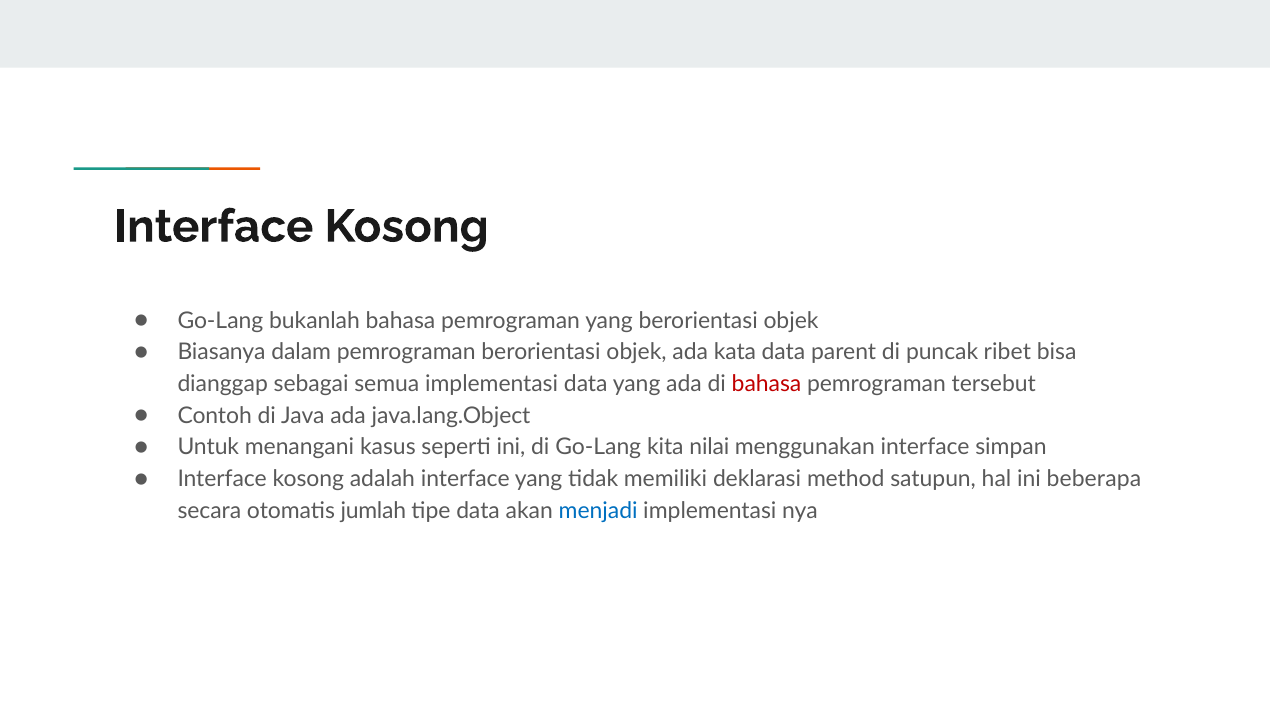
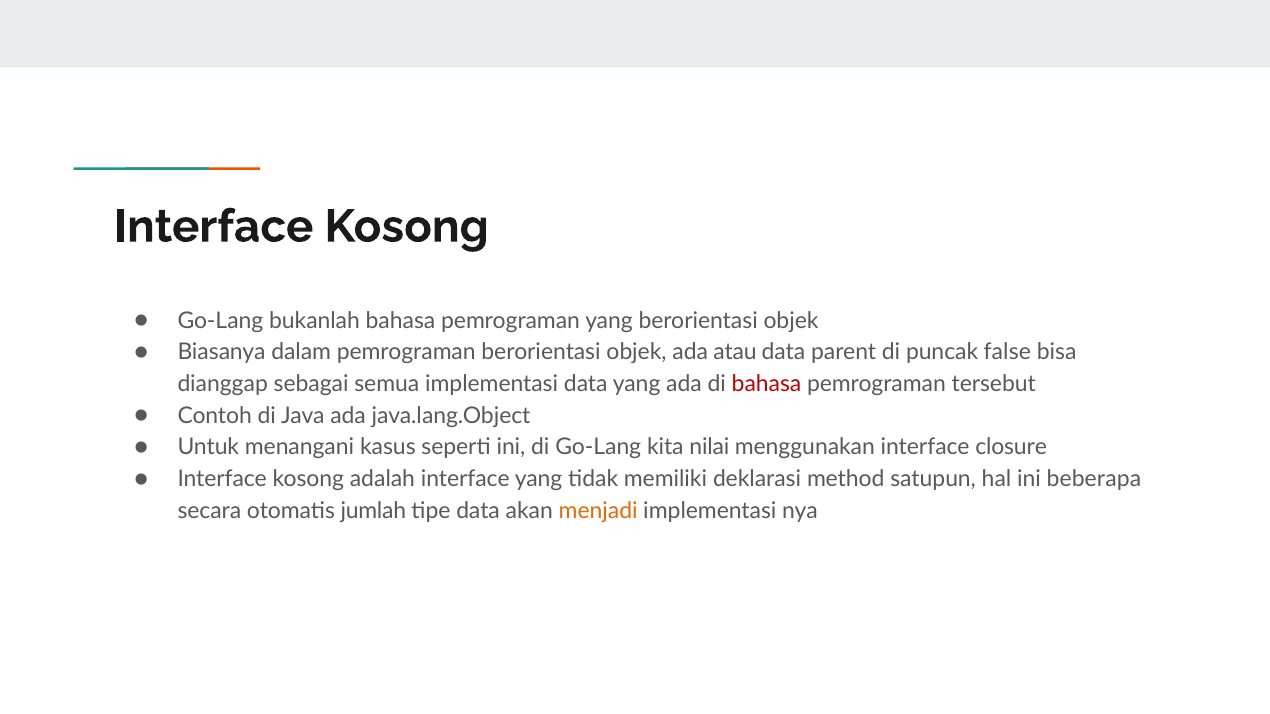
kata: kata -> atau
ribet: ribet -> false
simpan: simpan -> closure
menjadi colour: blue -> orange
